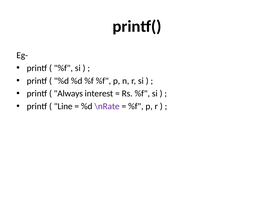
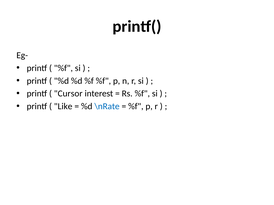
Always: Always -> Cursor
Line: Line -> Like
\nRate colour: purple -> blue
